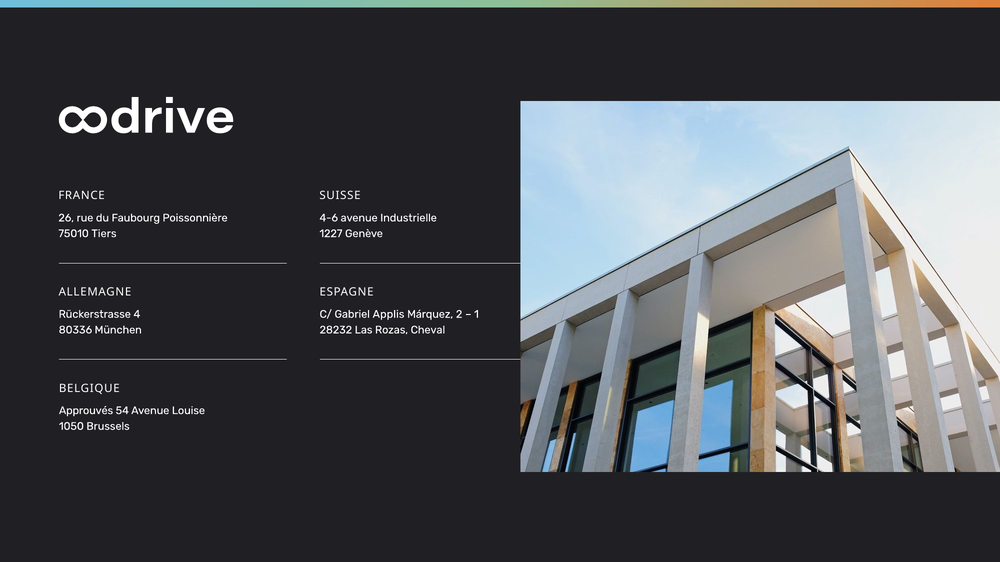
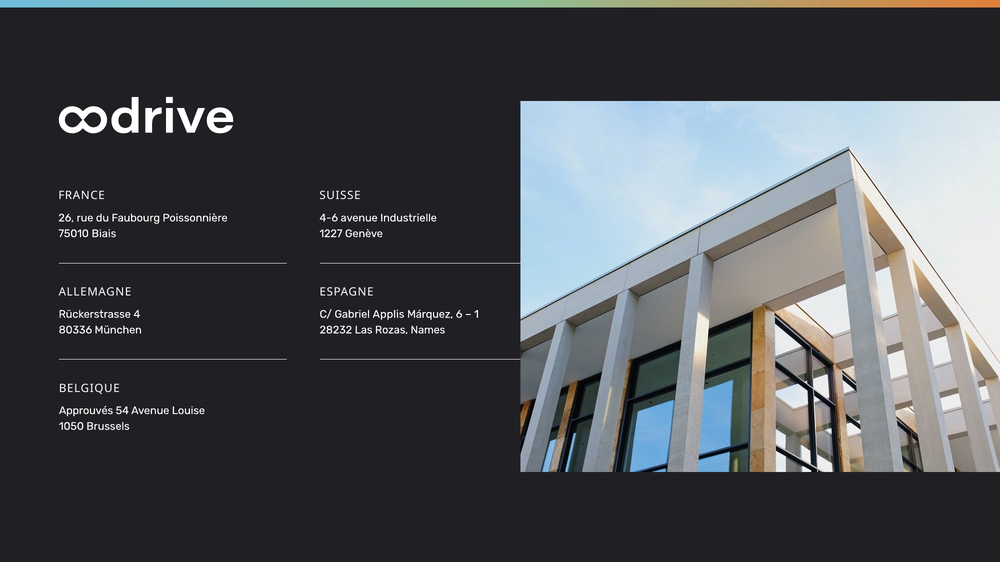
Tiers: Tiers -> Biais
2: 2 -> 6
Cheval: Cheval -> Names
